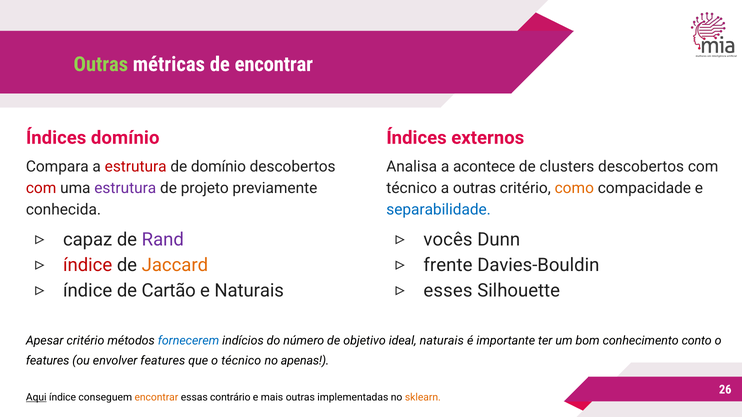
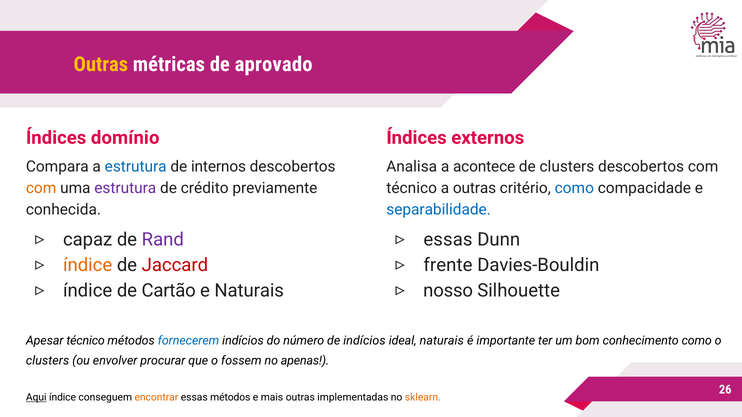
Outras at (101, 64) colour: light green -> yellow
de encontrar: encontrar -> aprovado
estrutura at (136, 167) colour: red -> blue
de domínio: domínio -> internos
com at (41, 188) colour: red -> orange
projeto: projeto -> crédito
como at (574, 188) colour: orange -> blue
vocês at (448, 240): vocês -> essas
índice at (88, 265) colour: red -> orange
Jaccard colour: orange -> red
esses: esses -> nosso
Apesar critério: critério -> técnico
de objetivo: objetivo -> indícios
conhecimento conto: conto -> como
features at (48, 361): features -> clusters
envolver features: features -> procurar
o técnico: técnico -> fossem
essas contrário: contrário -> métodos
